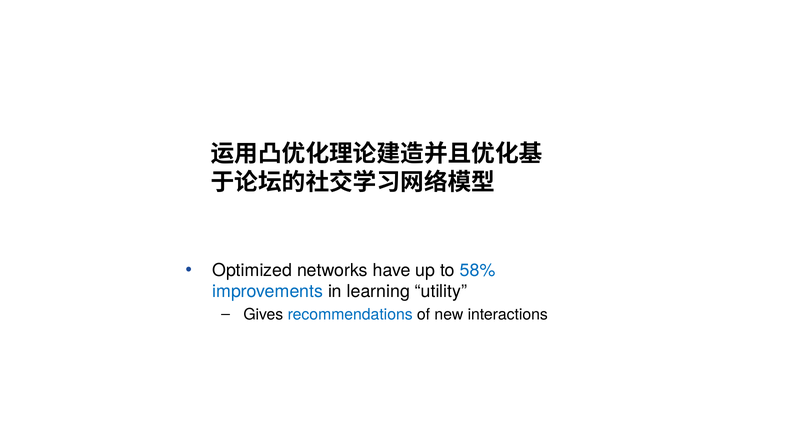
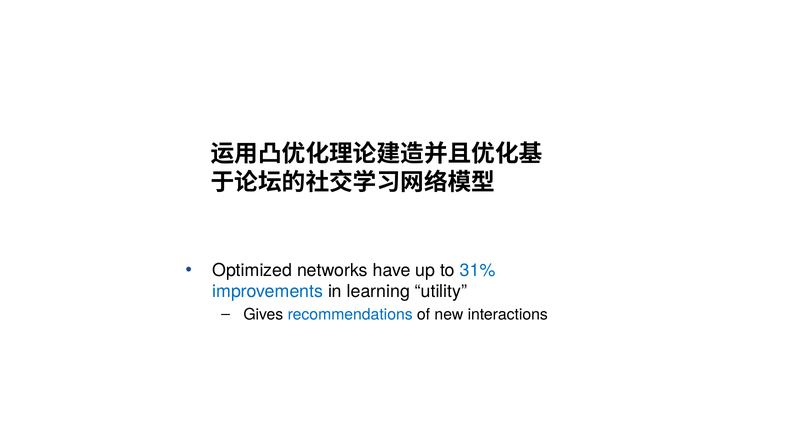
58%: 58% -> 31%
